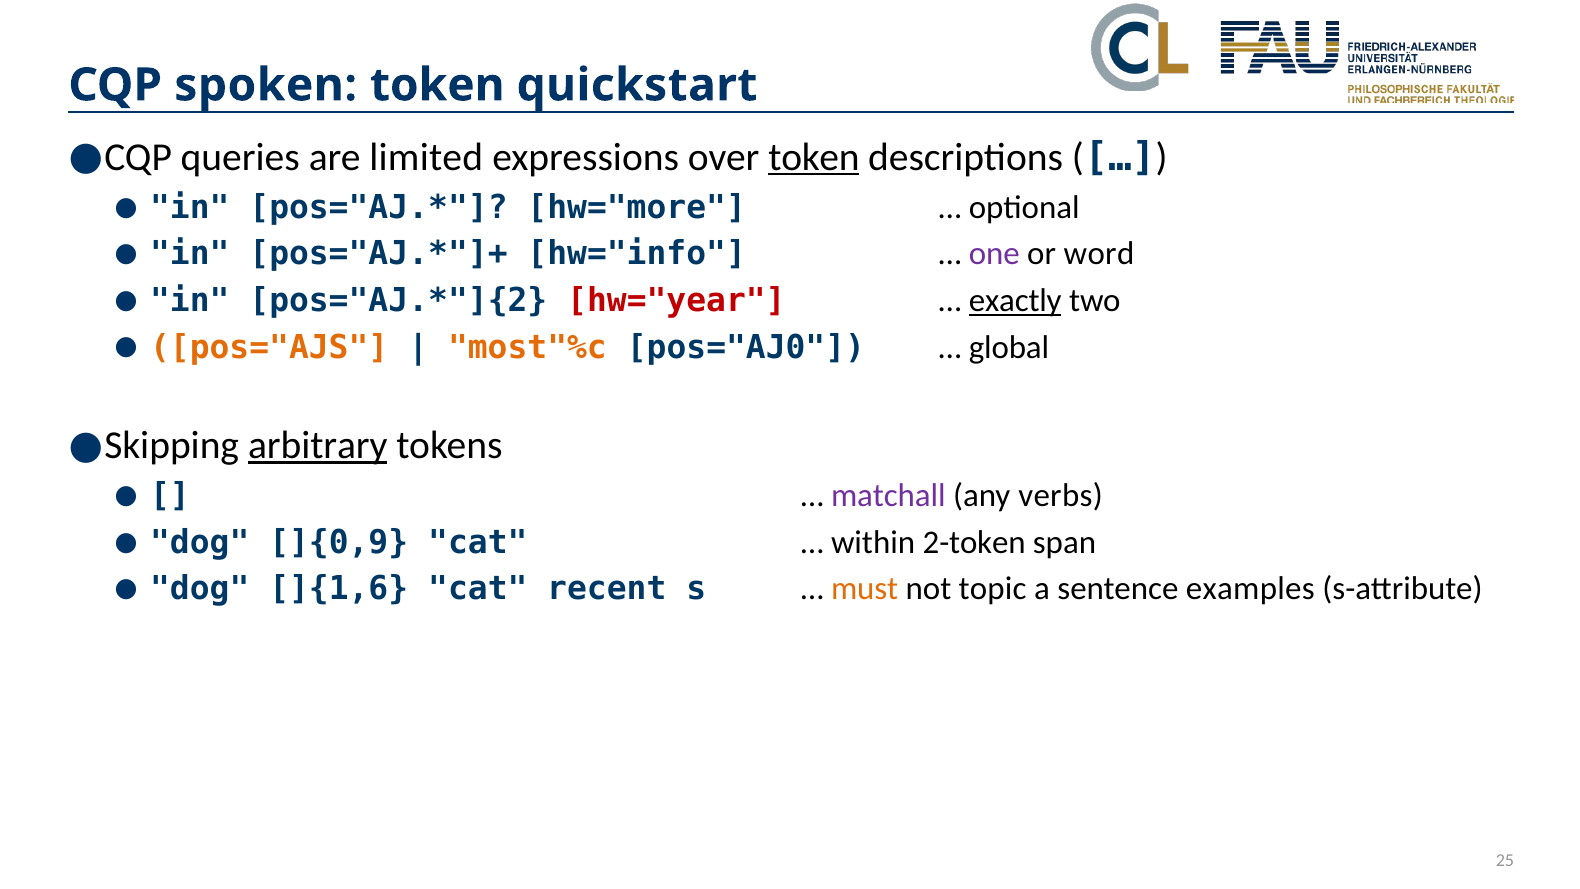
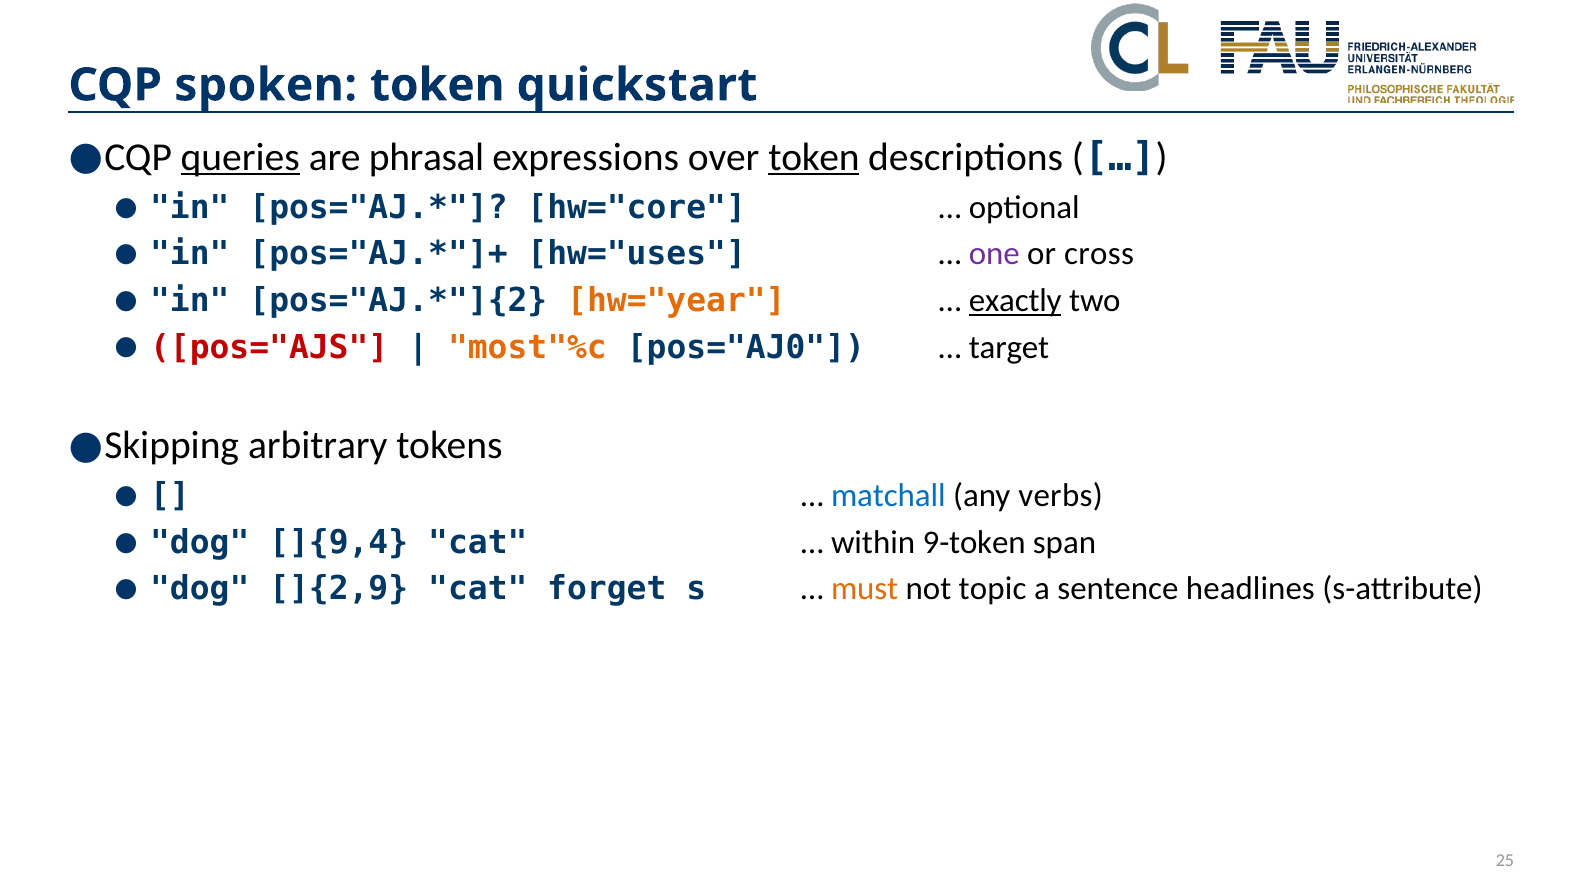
queries underline: none -> present
limited: limited -> phrasal
hw="more: hw="more -> hw="core
hw="info: hw="info -> hw="uses
word: word -> cross
hw="year colour: red -> orange
pos="AJS colour: orange -> red
global: global -> target
arbitrary underline: present -> none
matchall colour: purple -> blue
]{0,9: ]{0,9 -> ]{9,4
2-token: 2-token -> 9-token
]{1,6: ]{1,6 -> ]{2,9
recent: recent -> forget
examples: examples -> headlines
